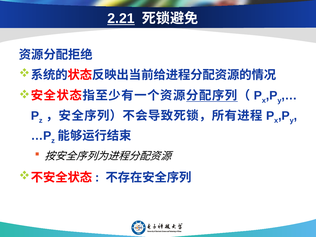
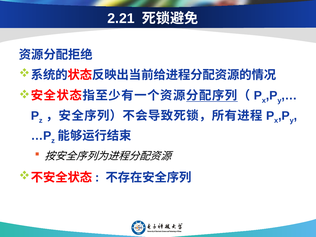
2.21 underline: present -> none
